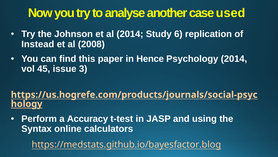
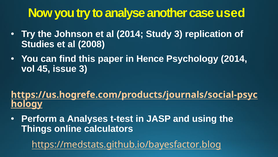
Study 6: 6 -> 3
Instead: Instead -> Studies
Accuracy: Accuracy -> Analyses
Syntax: Syntax -> Things
